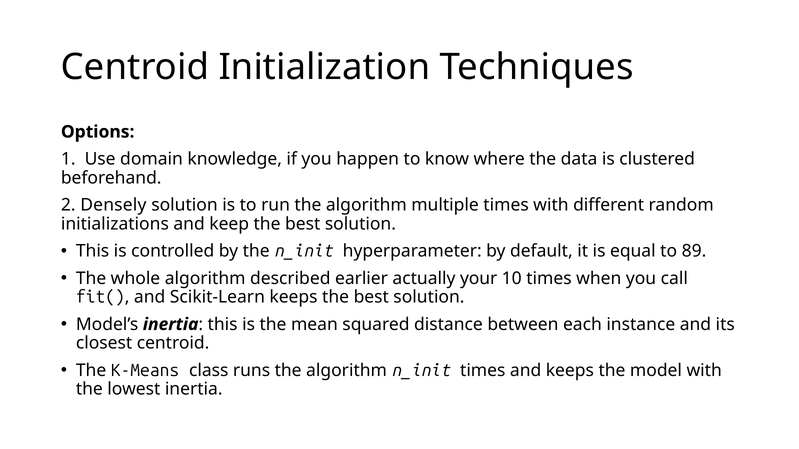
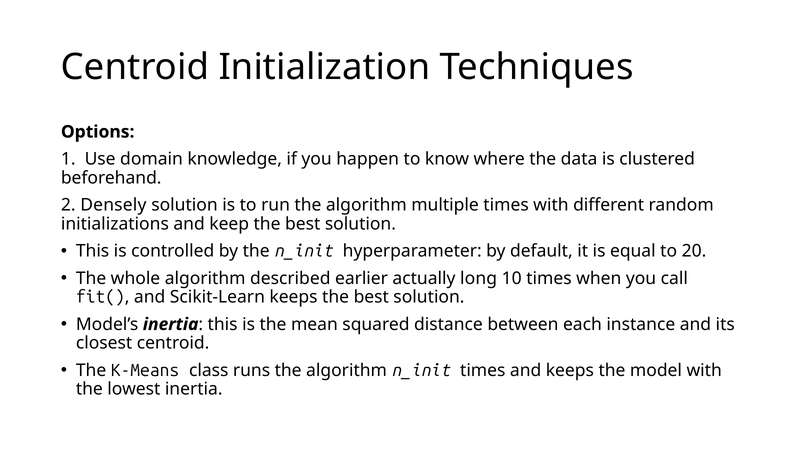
89: 89 -> 20
your: your -> long
